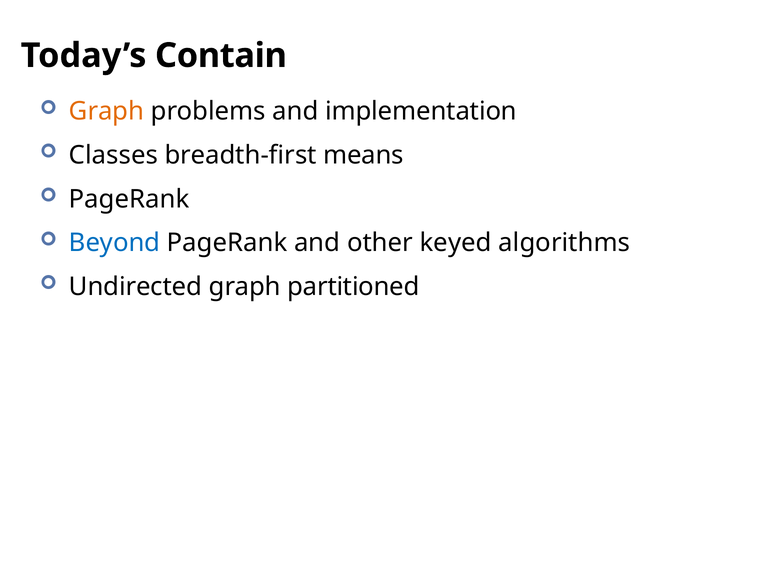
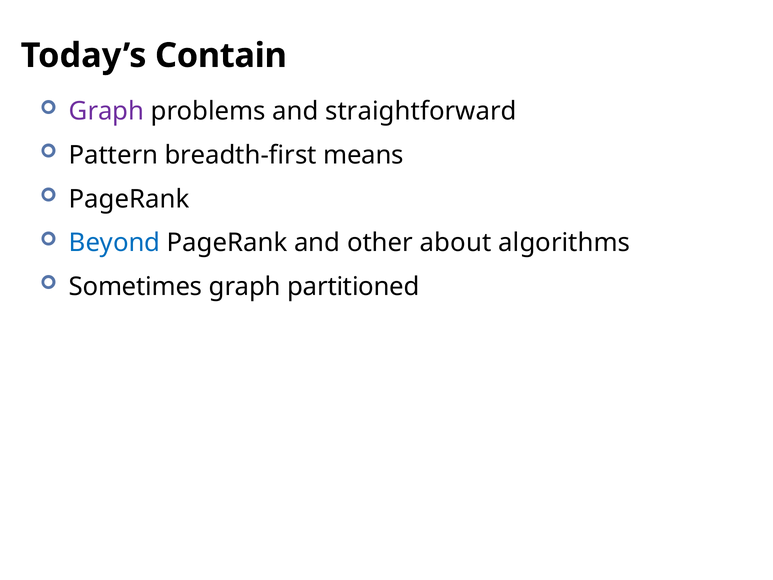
Graph at (106, 111) colour: orange -> purple
implementation: implementation -> straightforward
Classes: Classes -> Pattern
keyed: keyed -> about
Undirected: Undirected -> Sometimes
